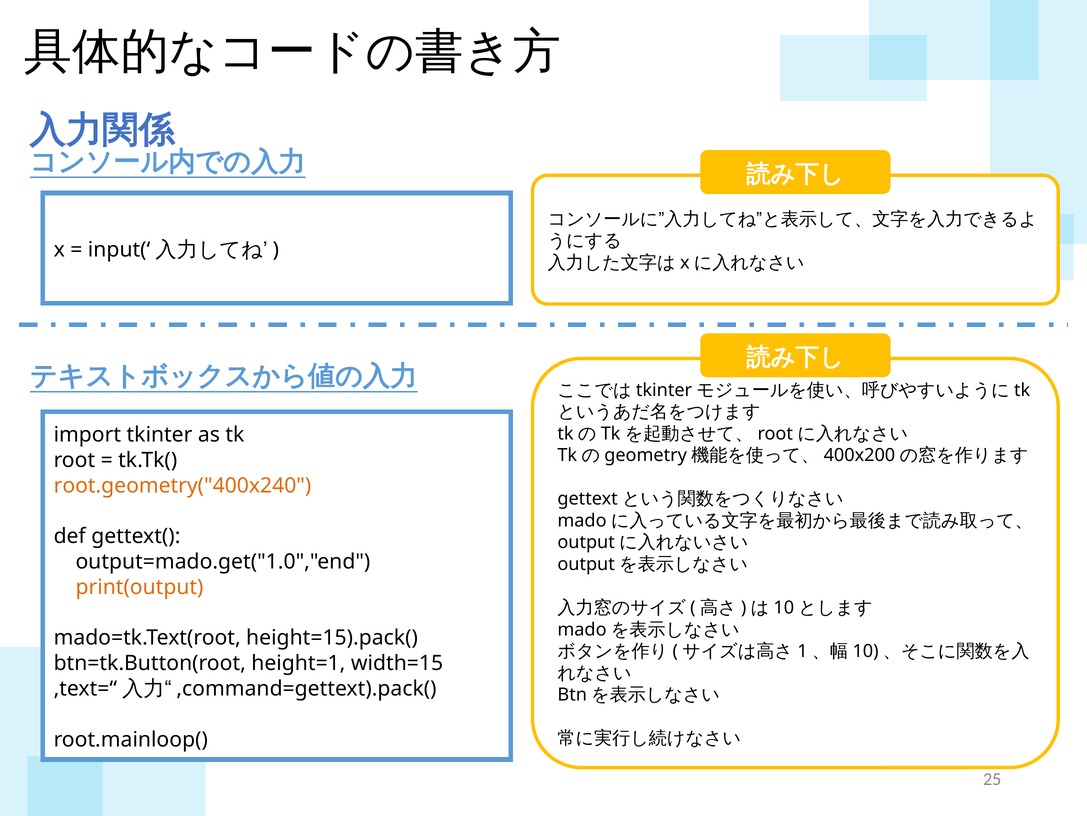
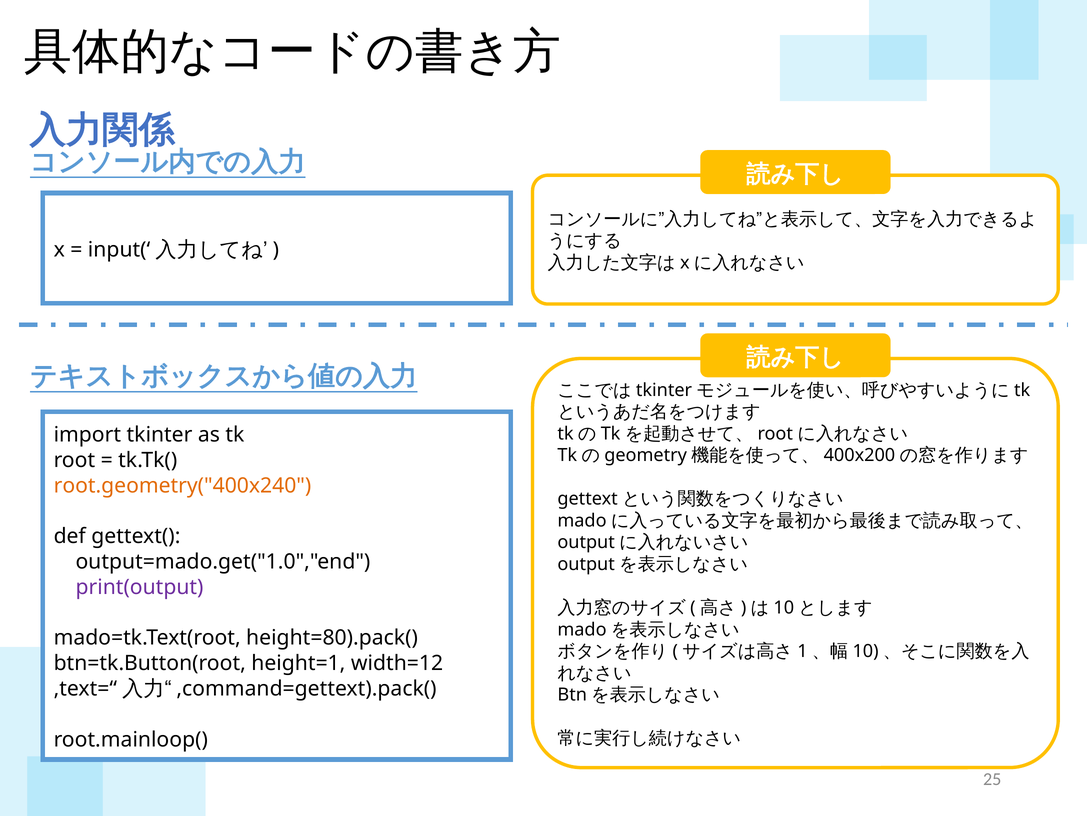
print(output colour: orange -> purple
height=15).pack(: height=15).pack( -> height=80).pack(
width=15: width=15 -> width=12
